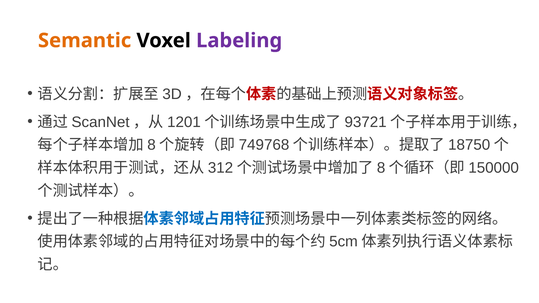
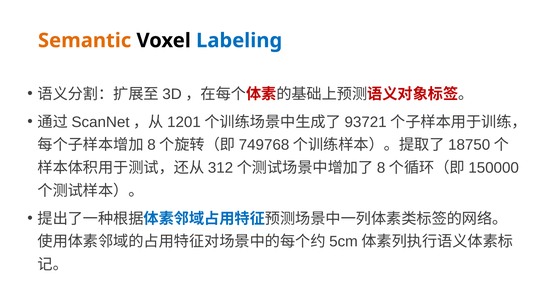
Labeling colour: purple -> blue
